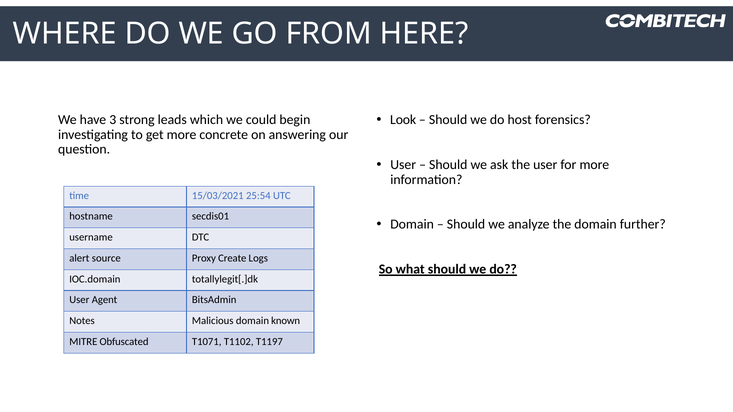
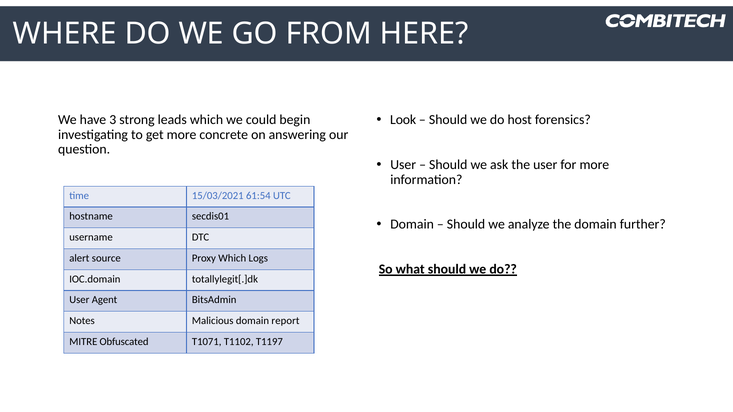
25:54: 25:54 -> 61:54
Proxy Create: Create -> Which
known: known -> report
